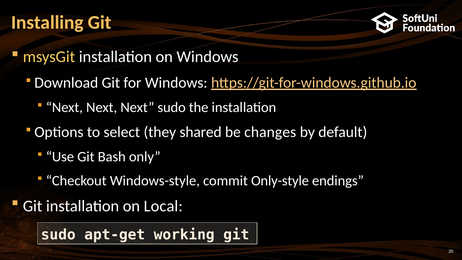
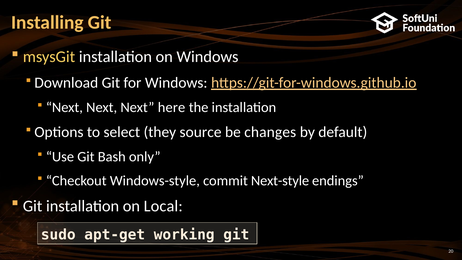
Next sudo: sudo -> here
shared: shared -> source
Only-style: Only-style -> Next-style
